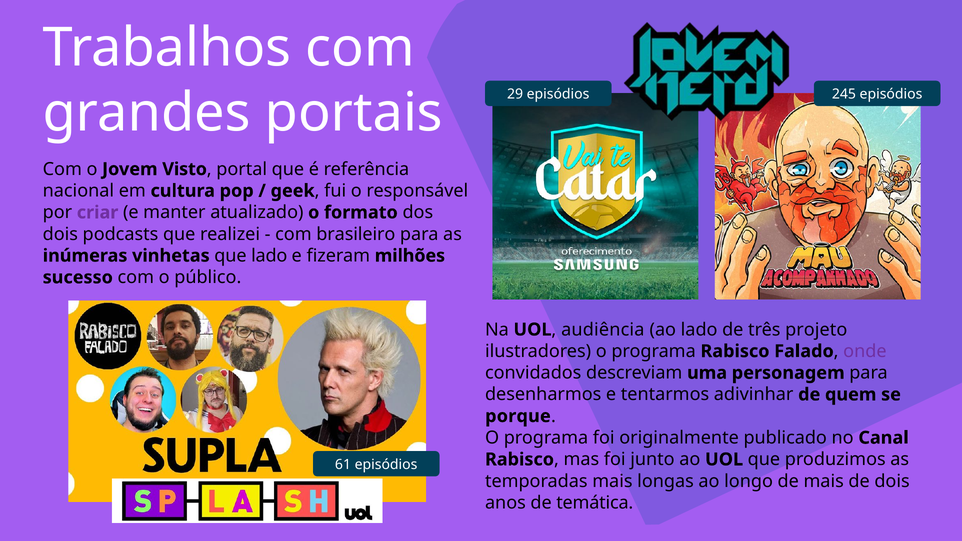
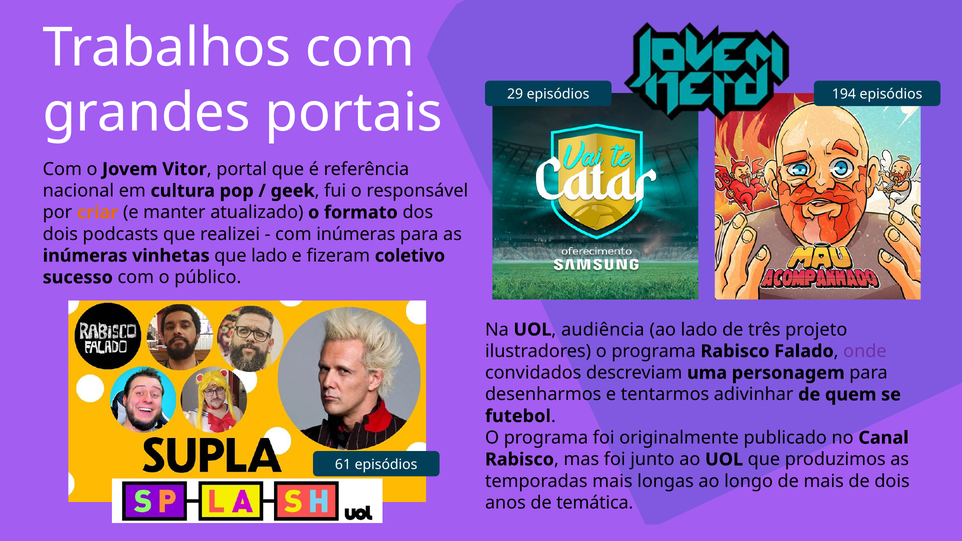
245: 245 -> 194
Visto: Visto -> Vitor
criar colour: purple -> orange
com brasileiro: brasileiro -> inúmeras
milhões: milhões -> coletivo
porque: porque -> futebol
